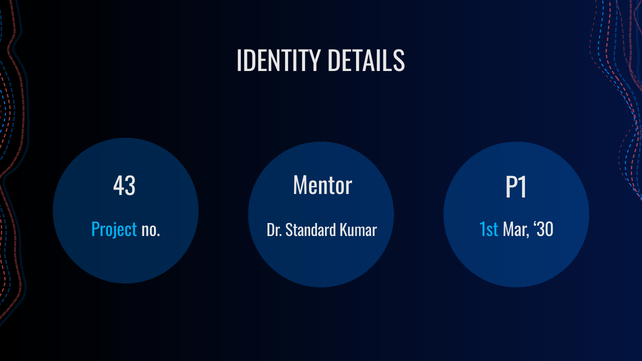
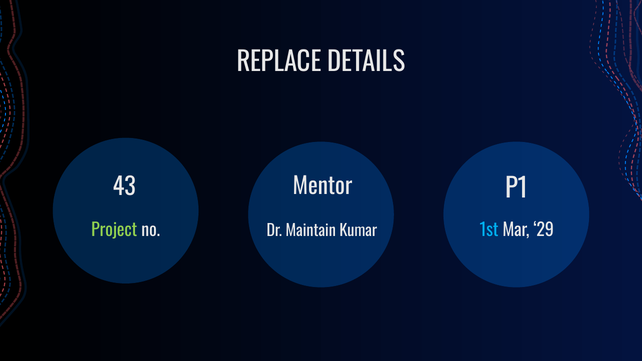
IDENTITY: IDENTITY -> REPLACE
Project colour: light blue -> light green
30: 30 -> 29
Standard: Standard -> Maintain
